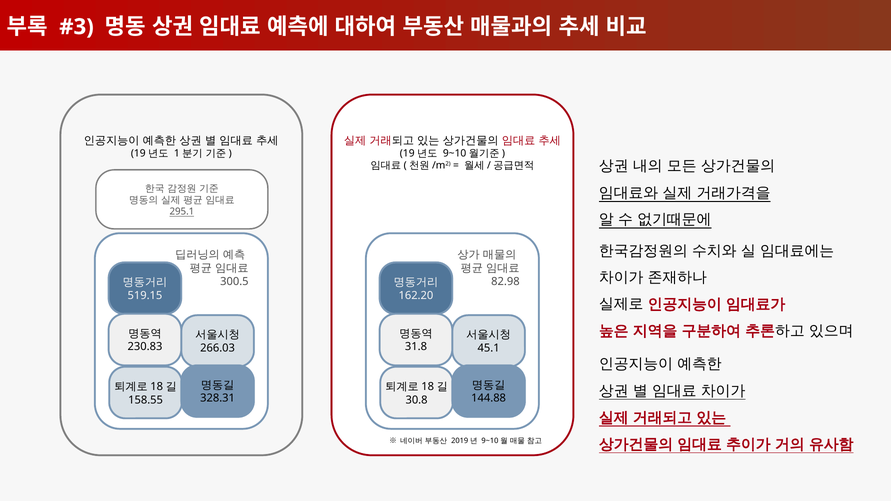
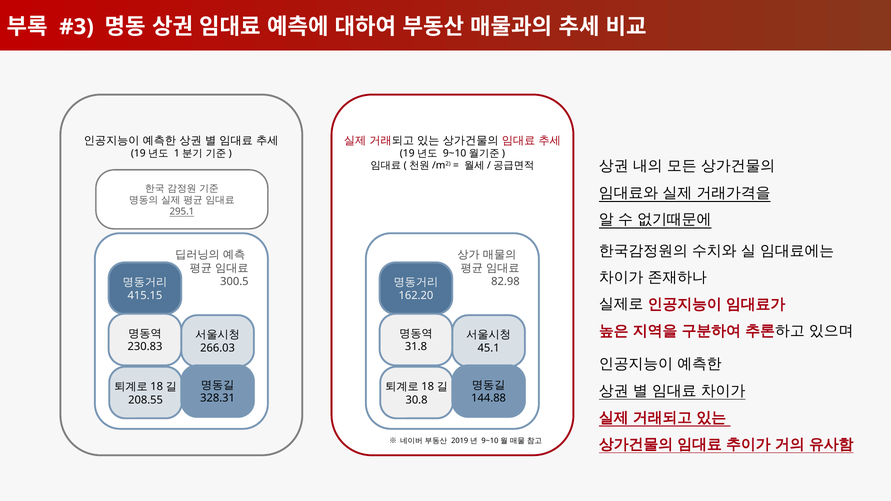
519.15: 519.15 -> 415.15
158.55: 158.55 -> 208.55
